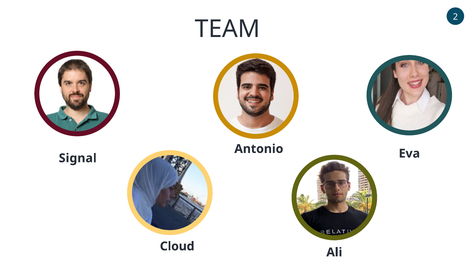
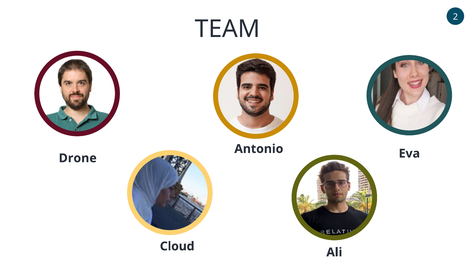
Signal: Signal -> Drone
